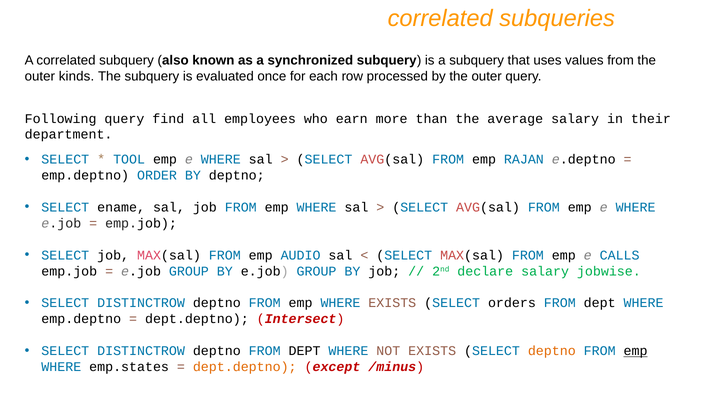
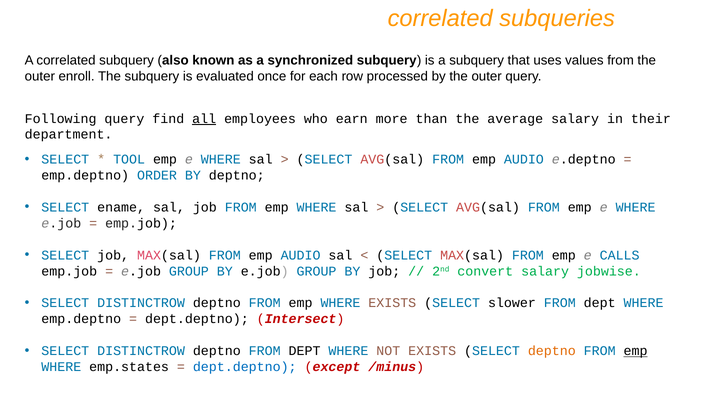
kinds: kinds -> enroll
all underline: none -> present
AVG(sal FROM emp RAJAN: RAJAN -> AUDIO
declare: declare -> convert
orders: orders -> slower
dept.deptno at (245, 367) colour: orange -> blue
